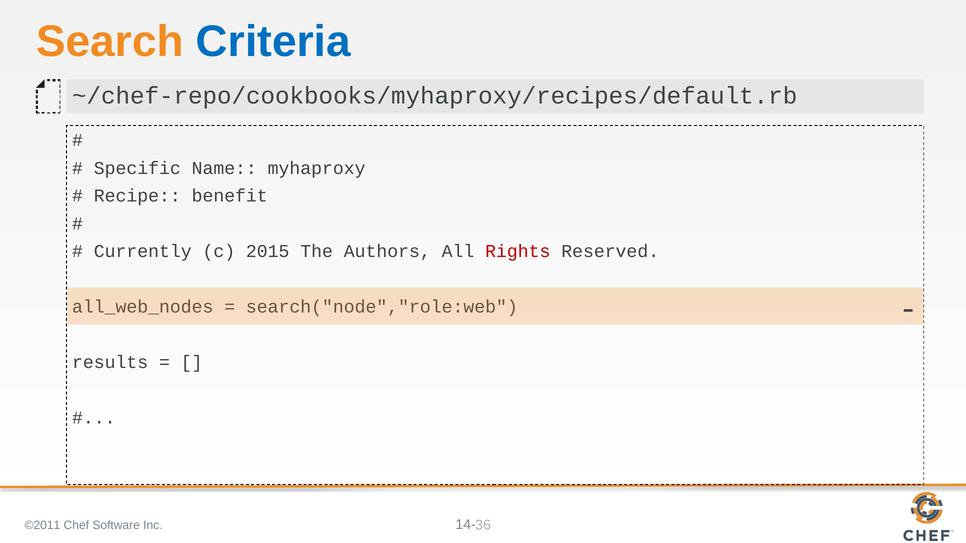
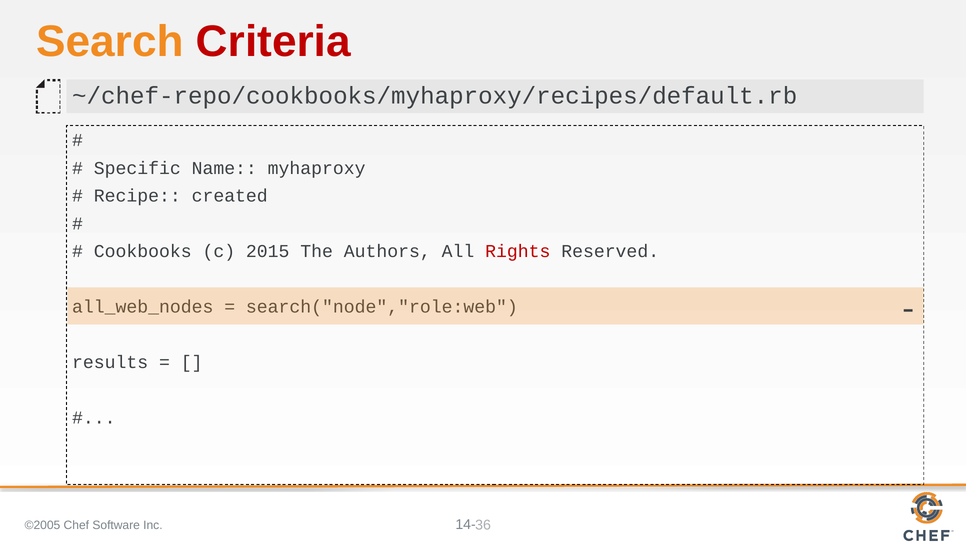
Criteria colour: blue -> red
benefit: benefit -> created
Currently: Currently -> Cookbooks
©2011: ©2011 -> ©2005
